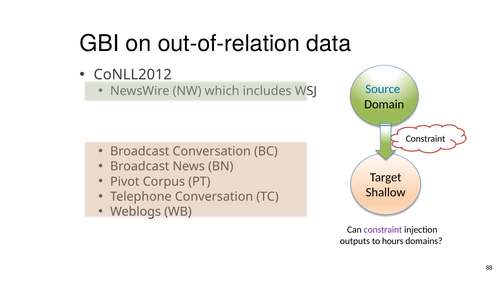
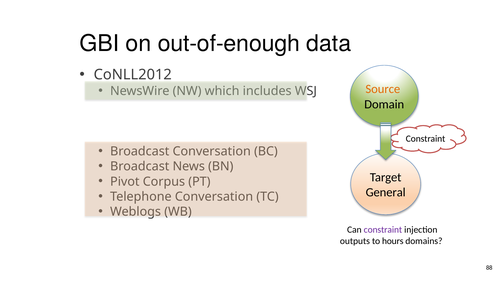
out-of-relation: out-of-relation -> out-of-enough
Source colour: blue -> orange
Shallow: Shallow -> General
